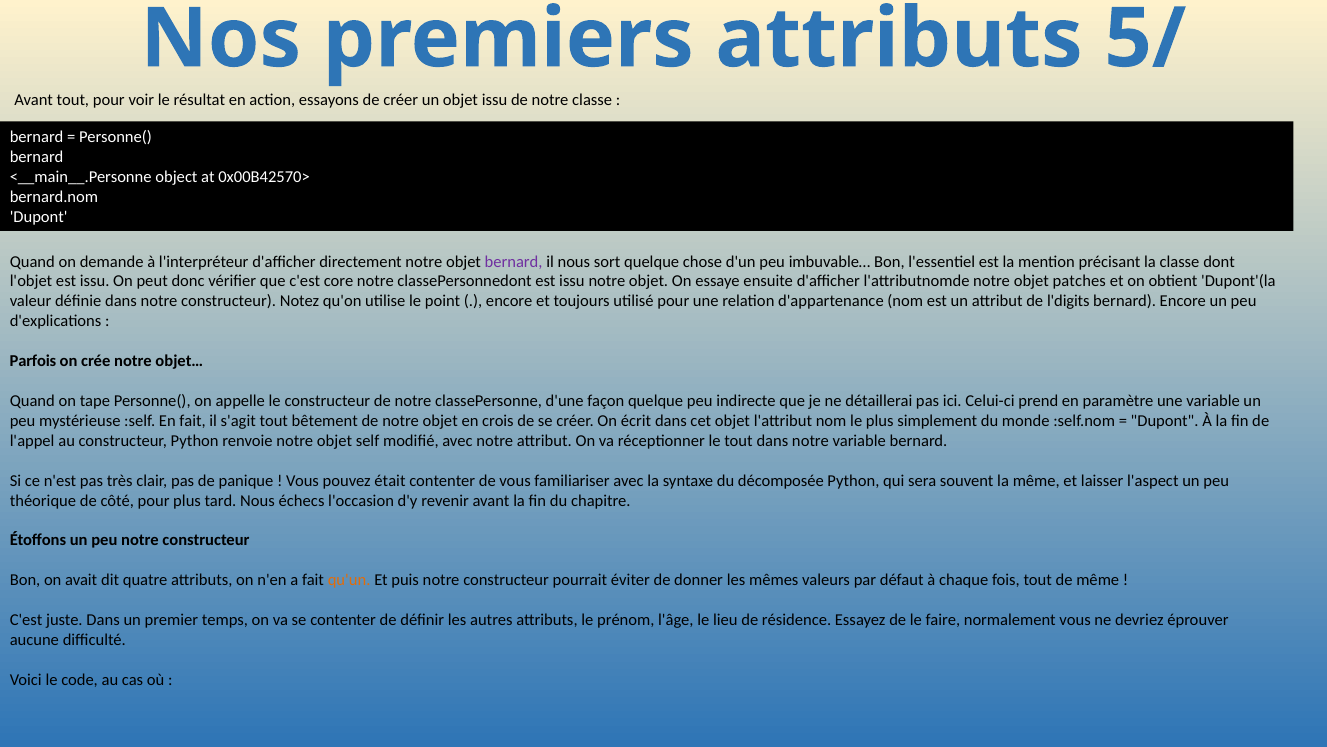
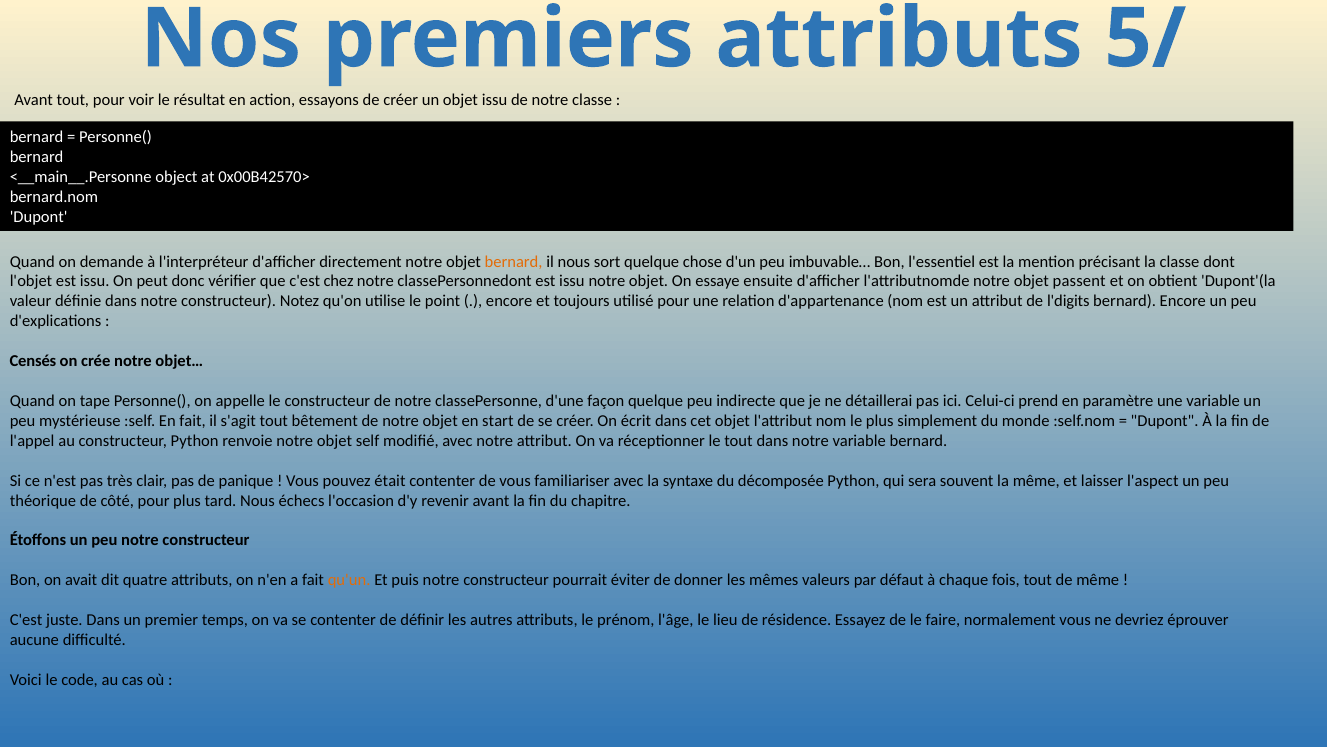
bernard at (514, 261) colour: purple -> orange
core: core -> chez
patches: patches -> passent
Parfois: Parfois -> Censés
crois: crois -> start
